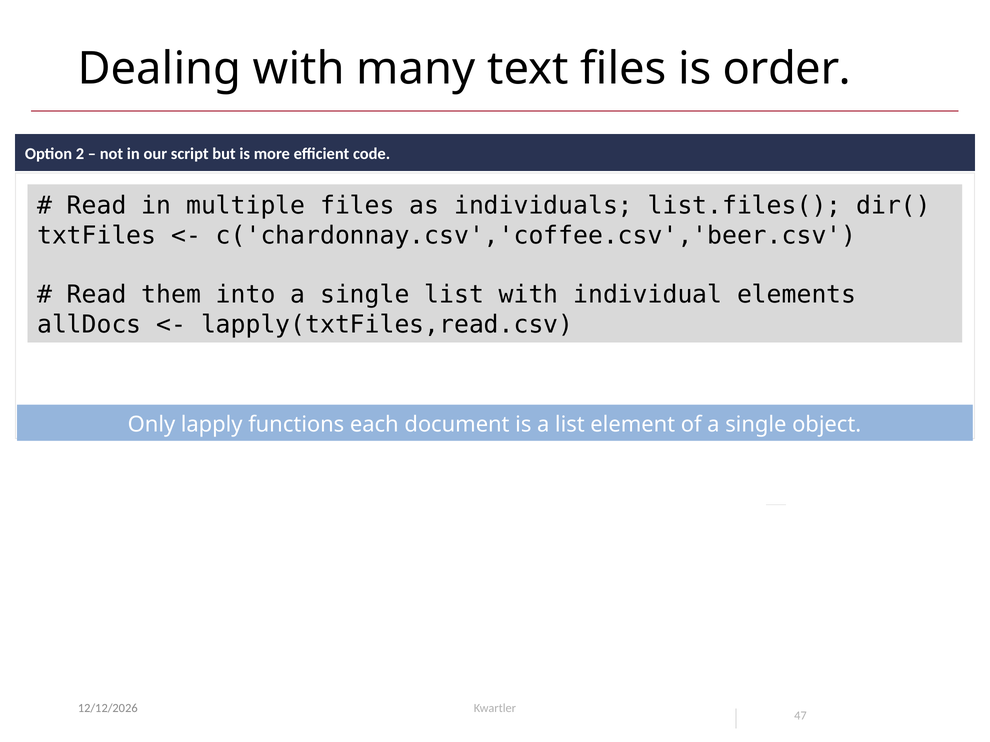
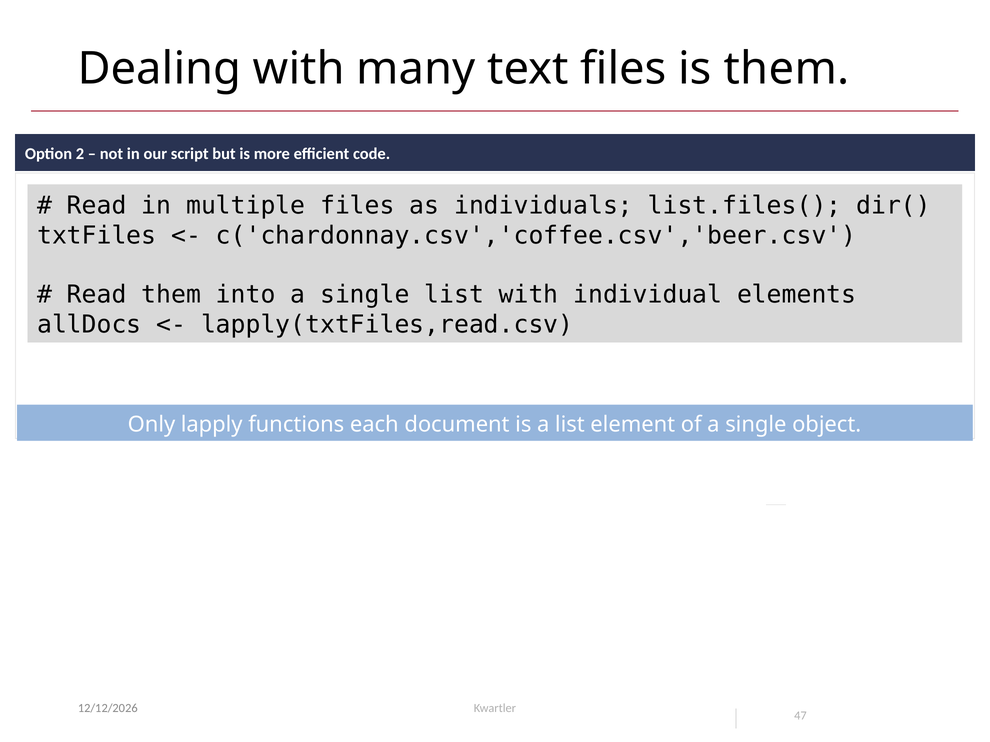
is order: order -> them
